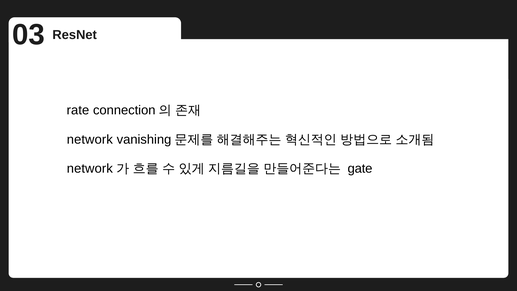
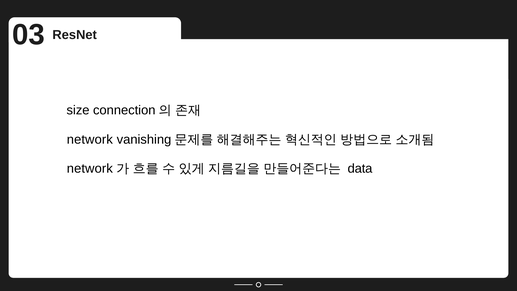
rate: rate -> size
gate: gate -> data
